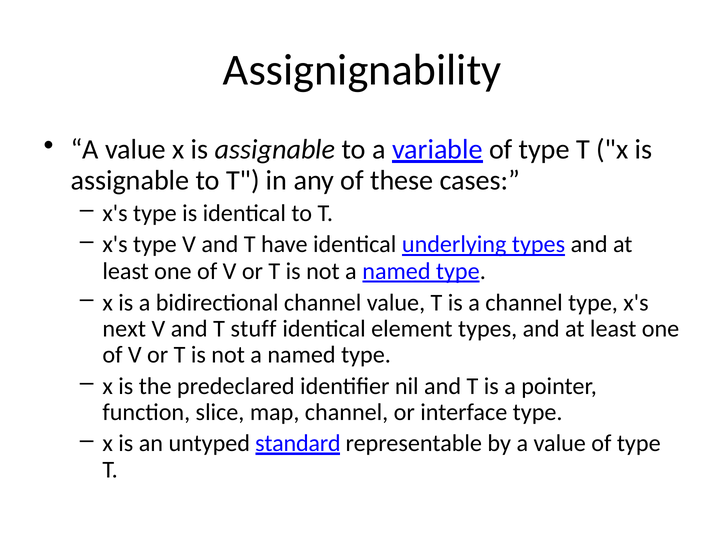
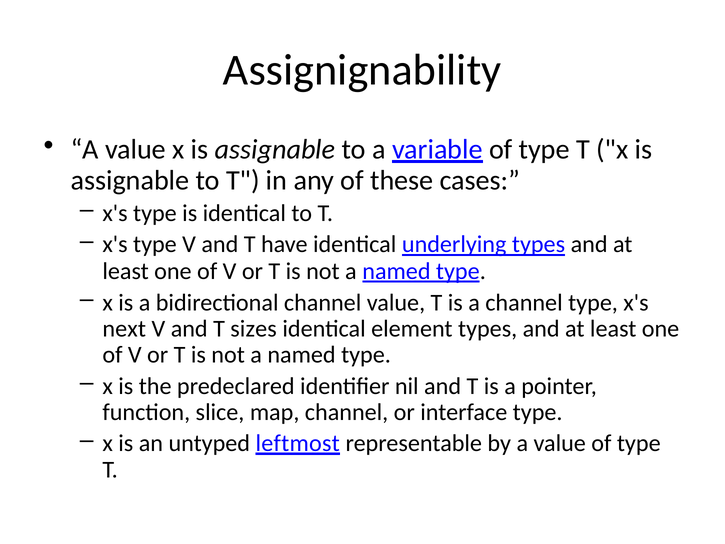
stuff: stuff -> sizes
standard: standard -> leftmost
